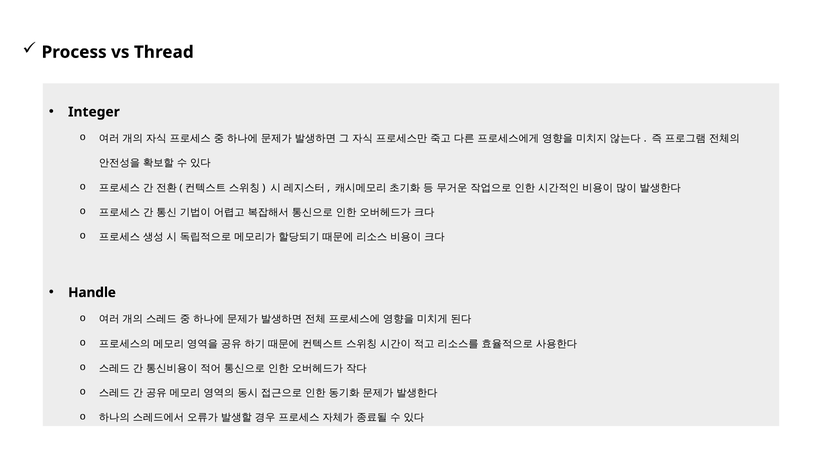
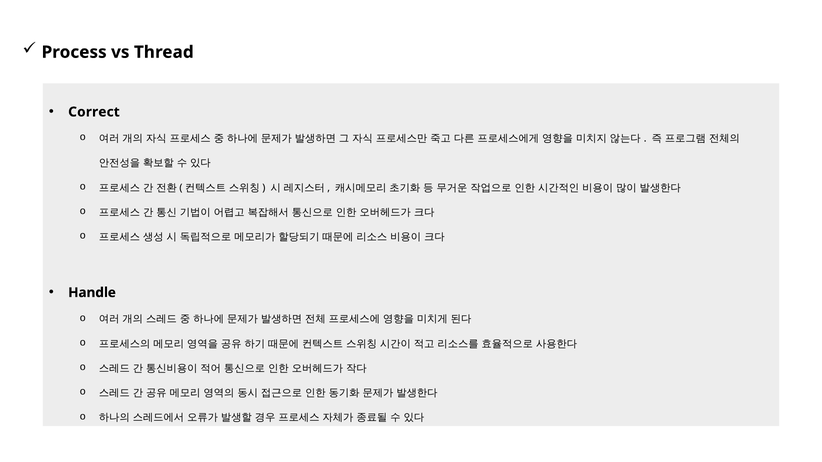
Integer: Integer -> Correct
